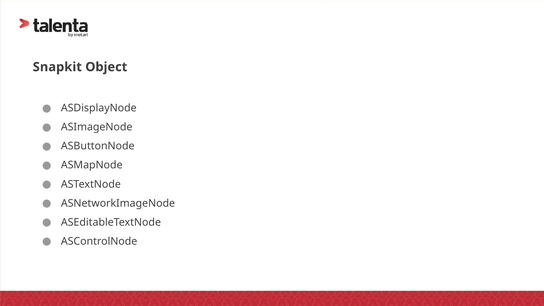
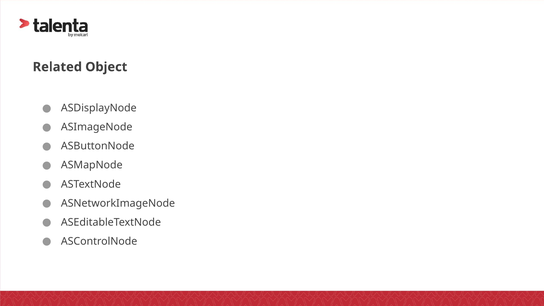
Snapkit: Snapkit -> Related
